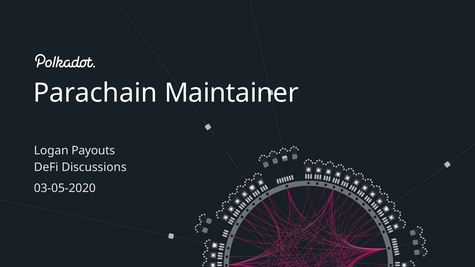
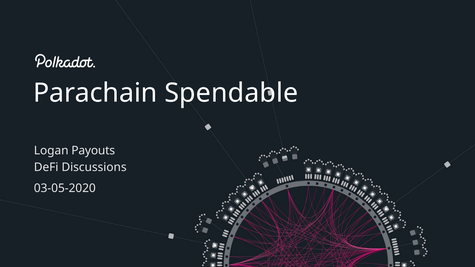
Maintainer: Maintainer -> Spendable
